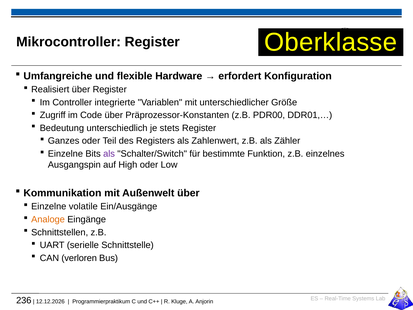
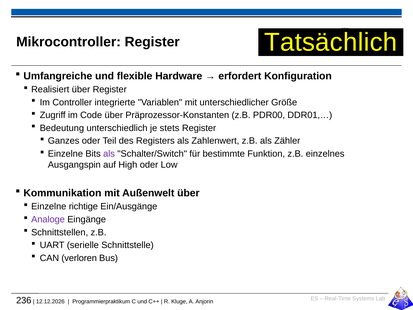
Oberklasse: Oberklasse -> Tatsächlich
volatile: volatile -> richtige
Analoge colour: orange -> purple
